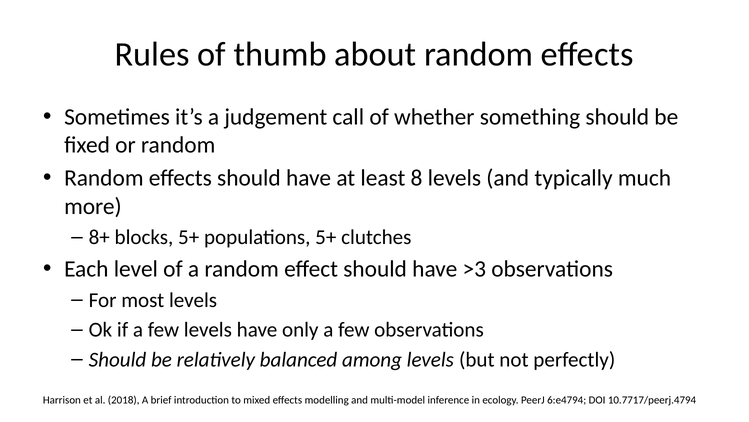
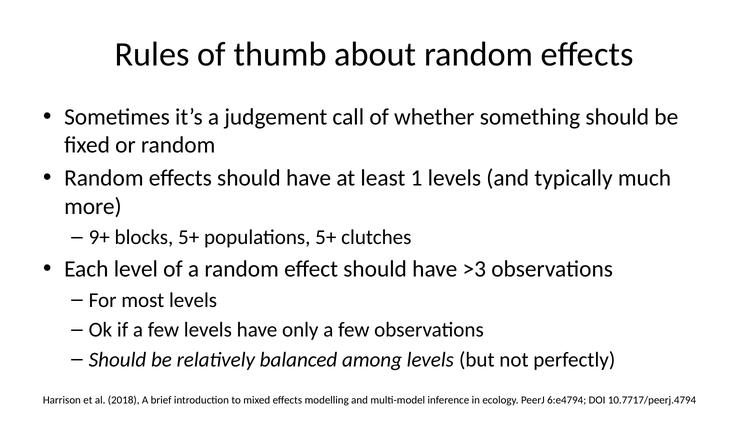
8: 8 -> 1
8+: 8+ -> 9+
